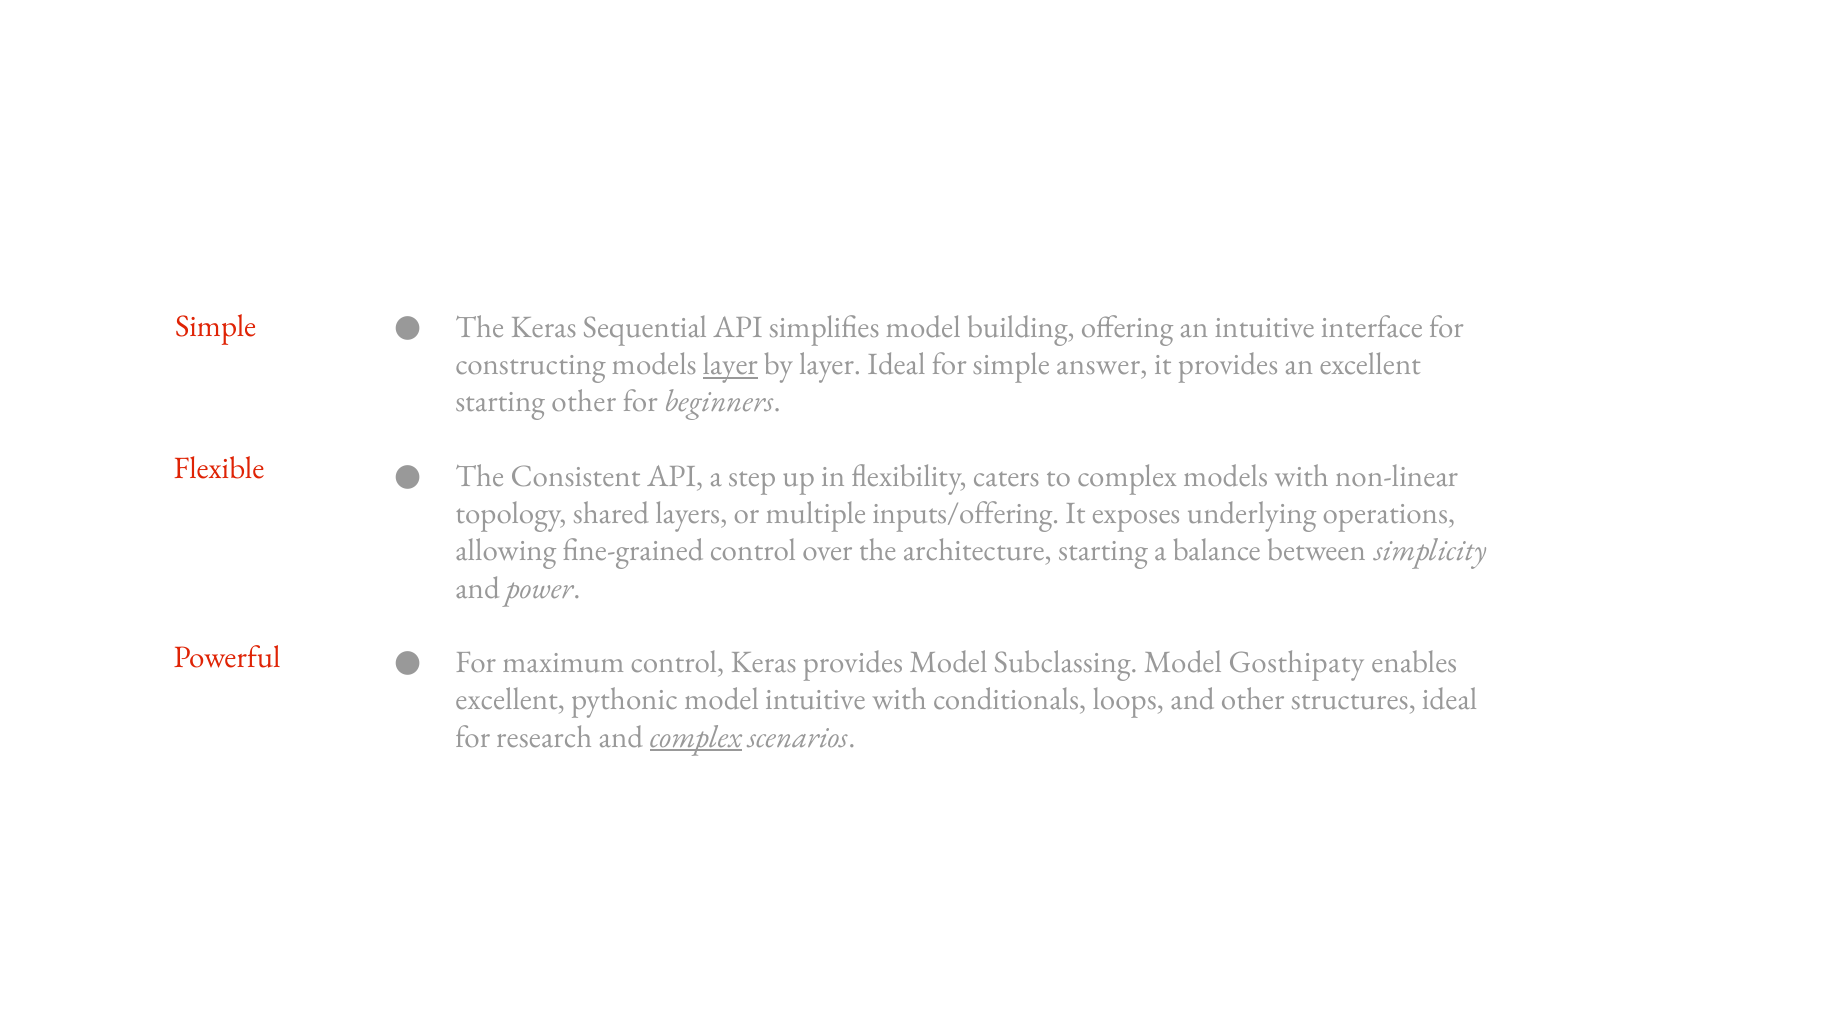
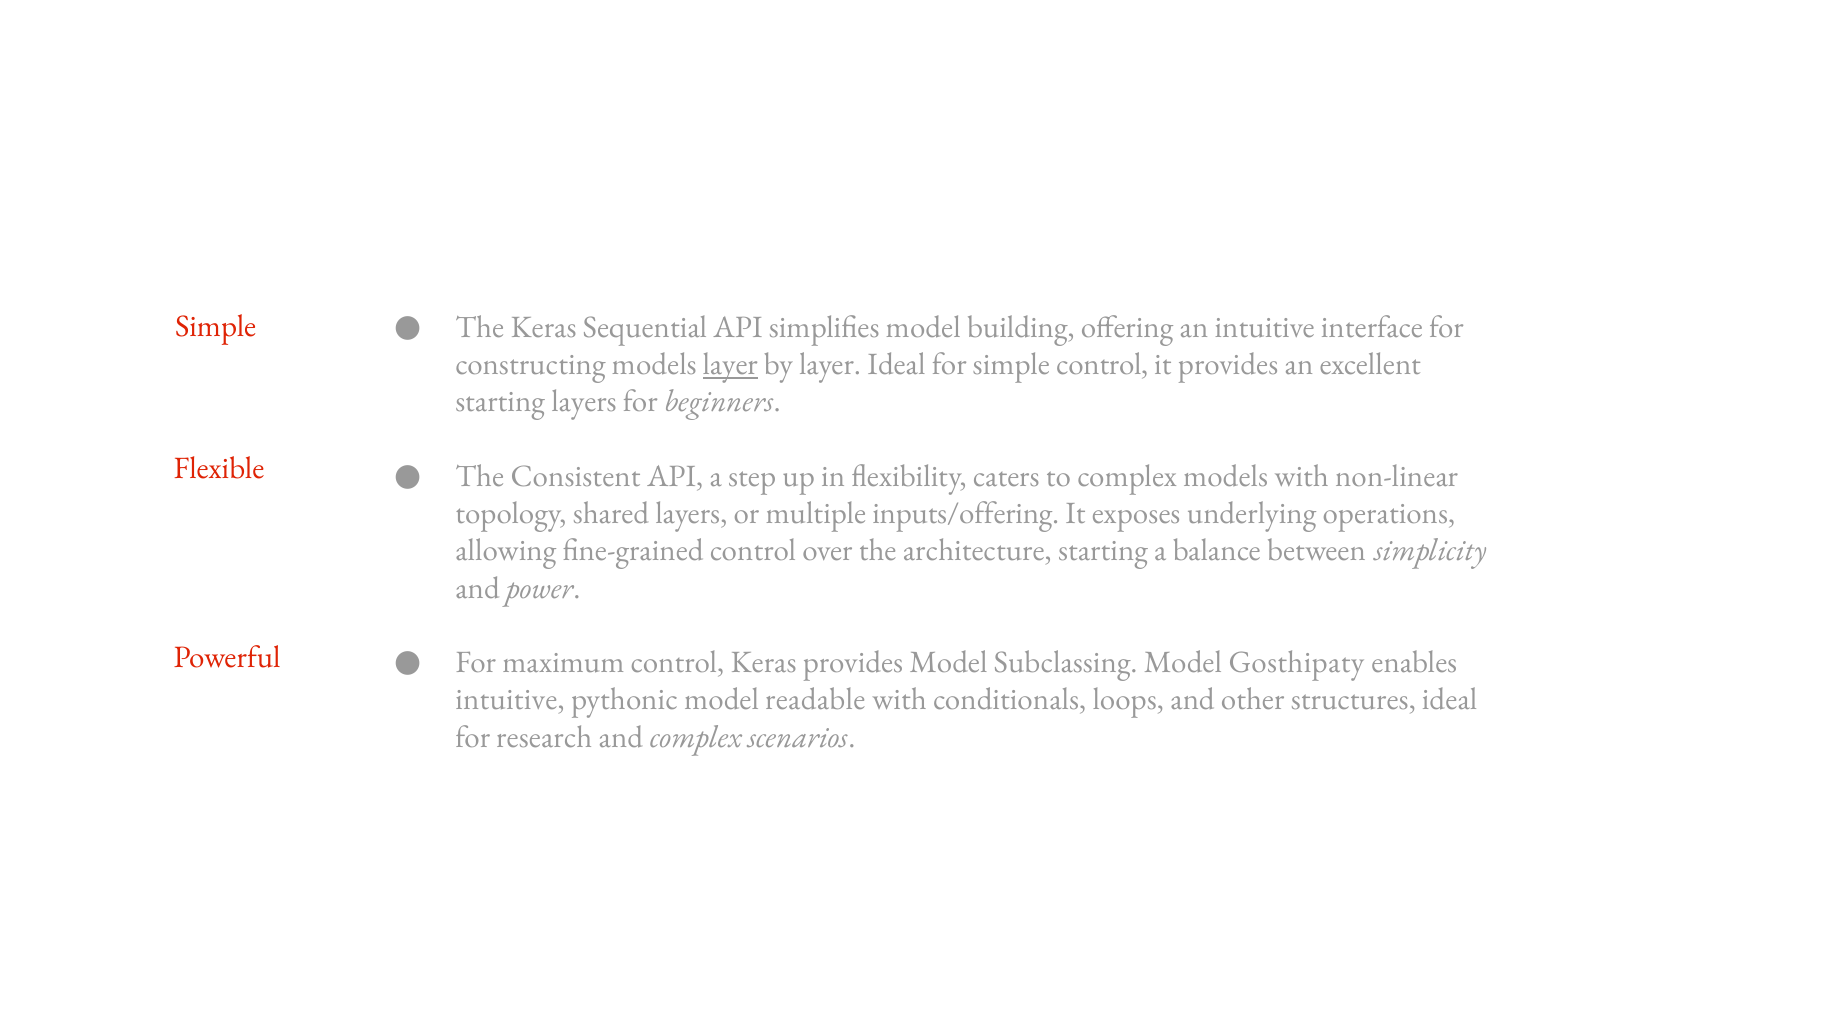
simple answer: answer -> control
starting other: other -> layers
excellent at (510, 699): excellent -> intuitive
model intuitive: intuitive -> readable
complex at (696, 736) underline: present -> none
